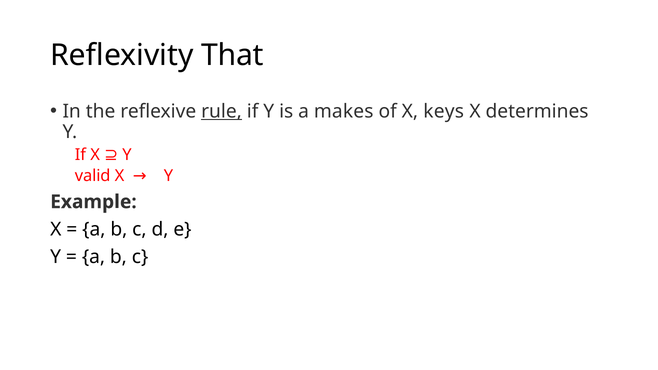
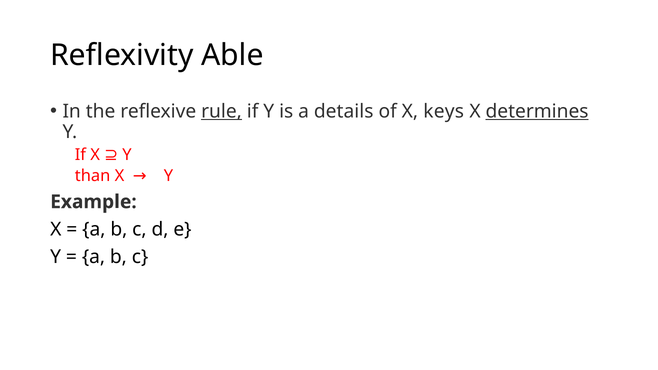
That: That -> Able
makes: makes -> details
determines underline: none -> present
valid: valid -> than
